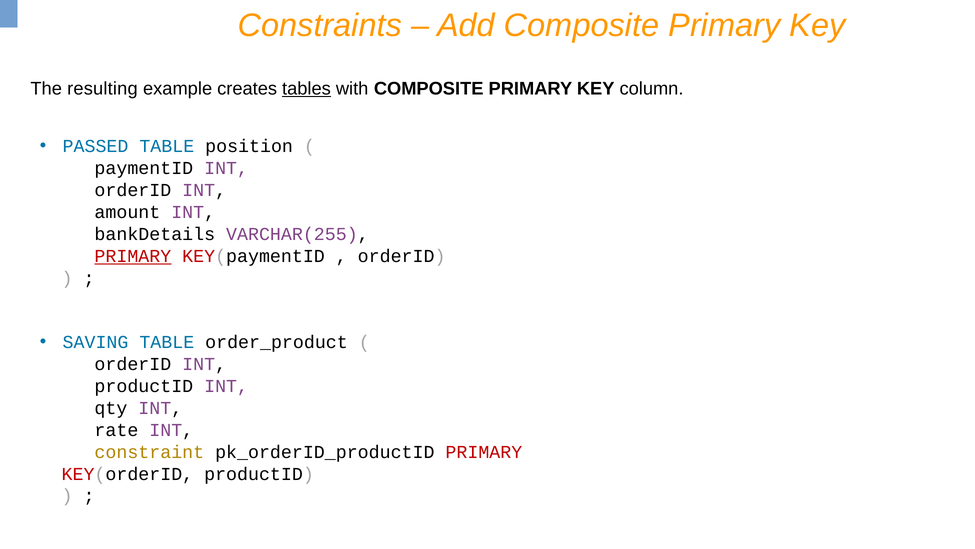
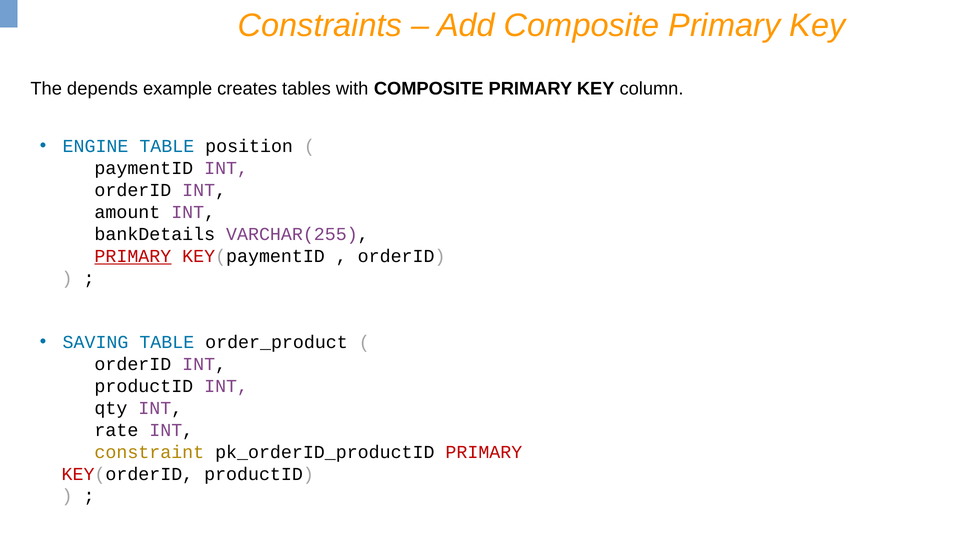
resulting: resulting -> depends
tables underline: present -> none
PASSED: PASSED -> ENGINE
